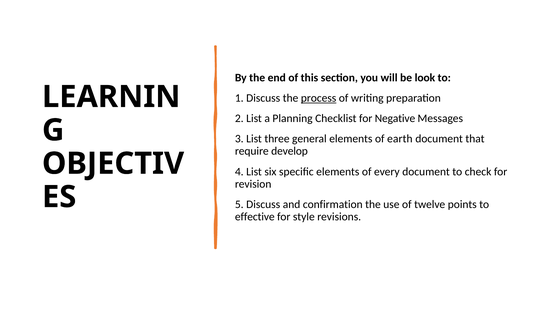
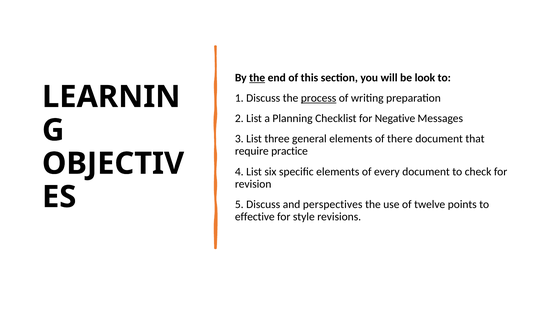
the at (257, 78) underline: none -> present
earth: earth -> there
develop: develop -> practice
confirmation: confirmation -> perspectives
